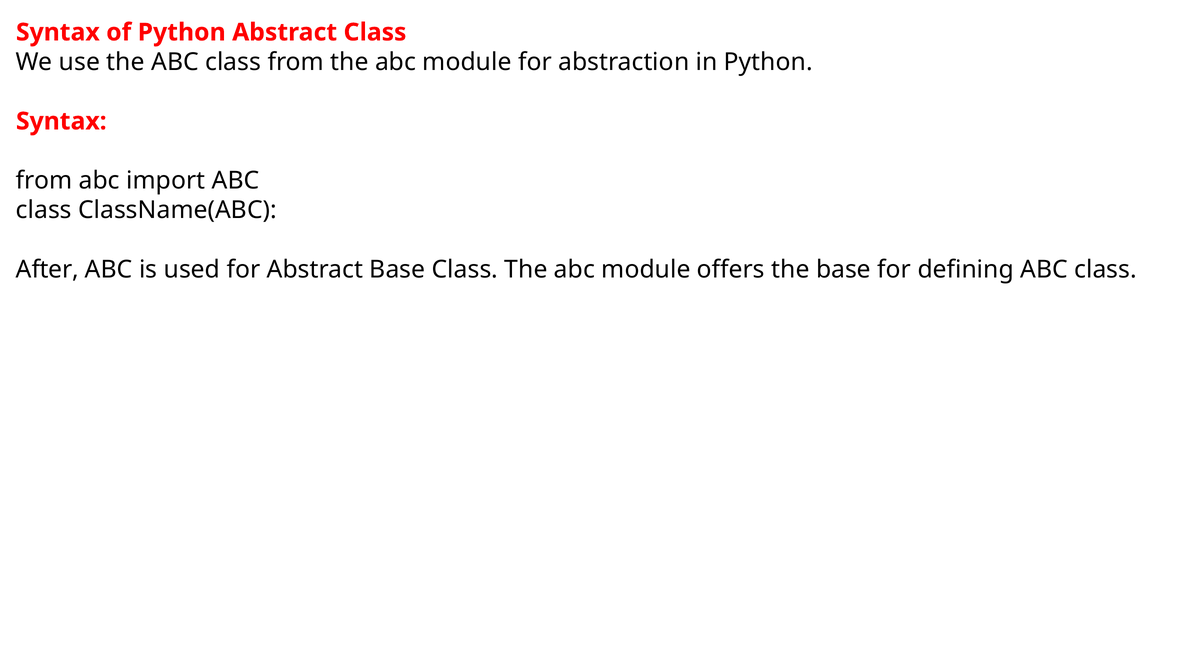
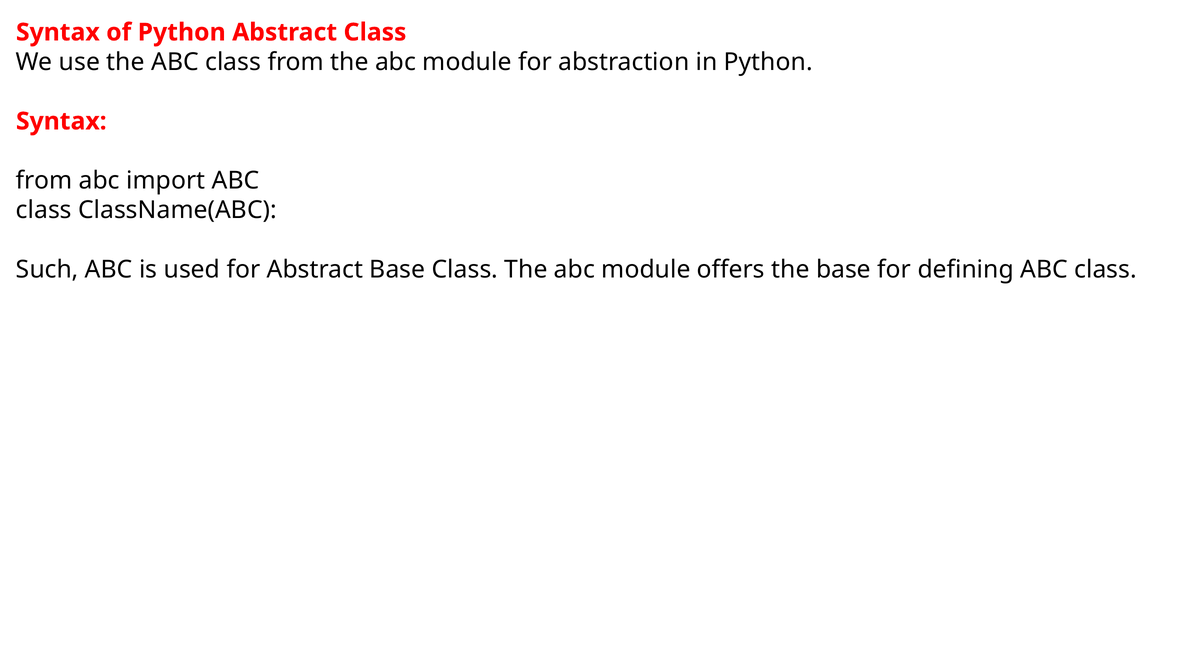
After: After -> Such
